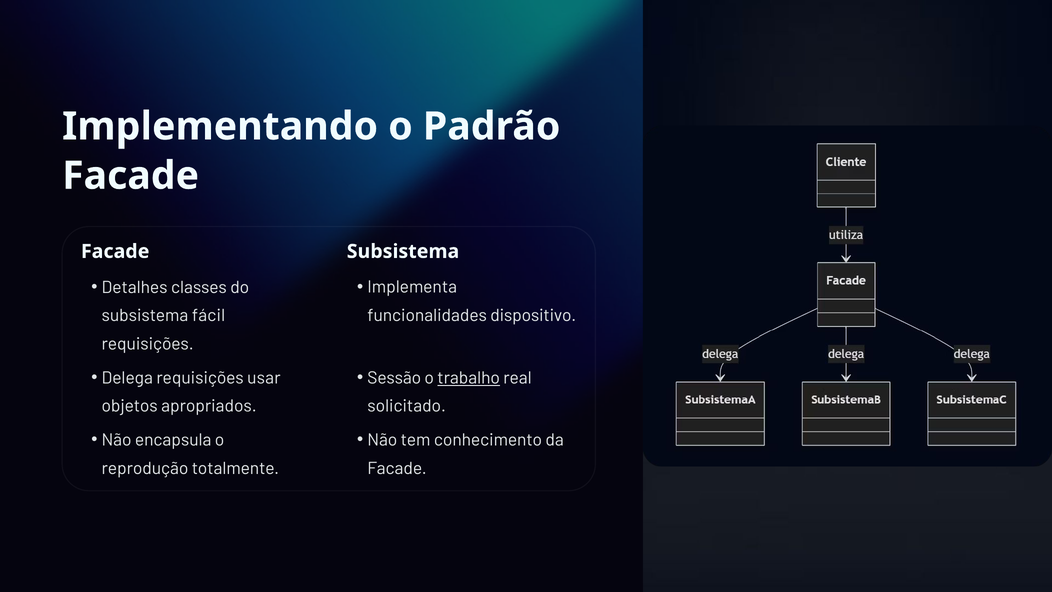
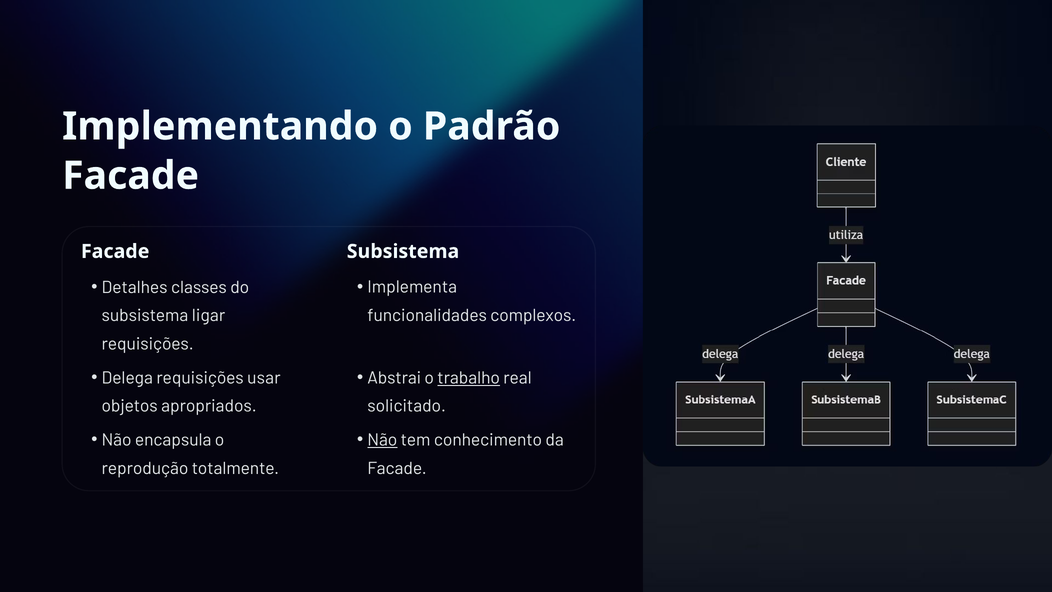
dispositivo: dispositivo -> complexos
fácil: fácil -> ligar
Sessão: Sessão -> Abstrai
Não at (382, 440) underline: none -> present
